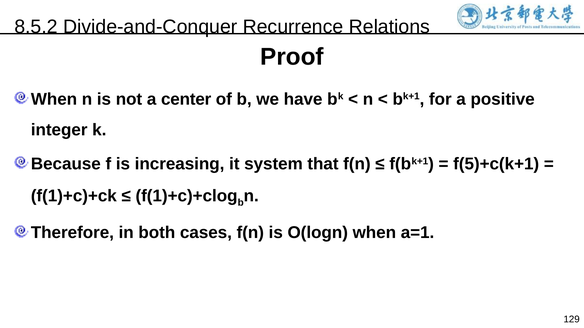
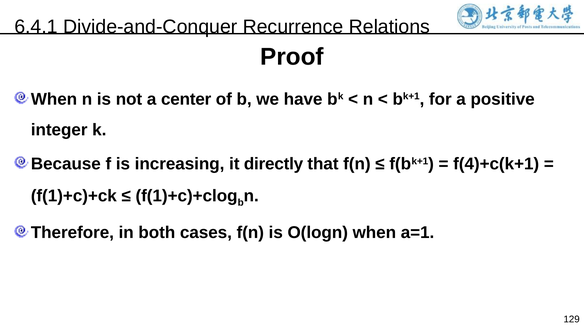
8.5.2: 8.5.2 -> 6.4.1
system: system -> directly
f(5)+c(k+1: f(5)+c(k+1 -> f(4)+c(k+1
